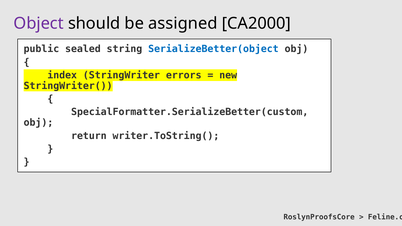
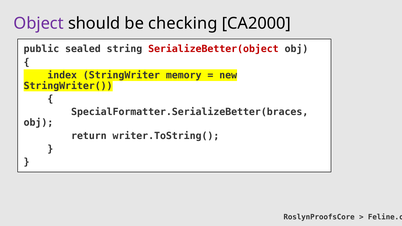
assigned: assigned -> checking
SerializeBetter(object colour: blue -> red
errors: errors -> memory
SpecialFormatter.SerializeBetter(custom: SpecialFormatter.SerializeBetter(custom -> SpecialFormatter.SerializeBetter(braces
